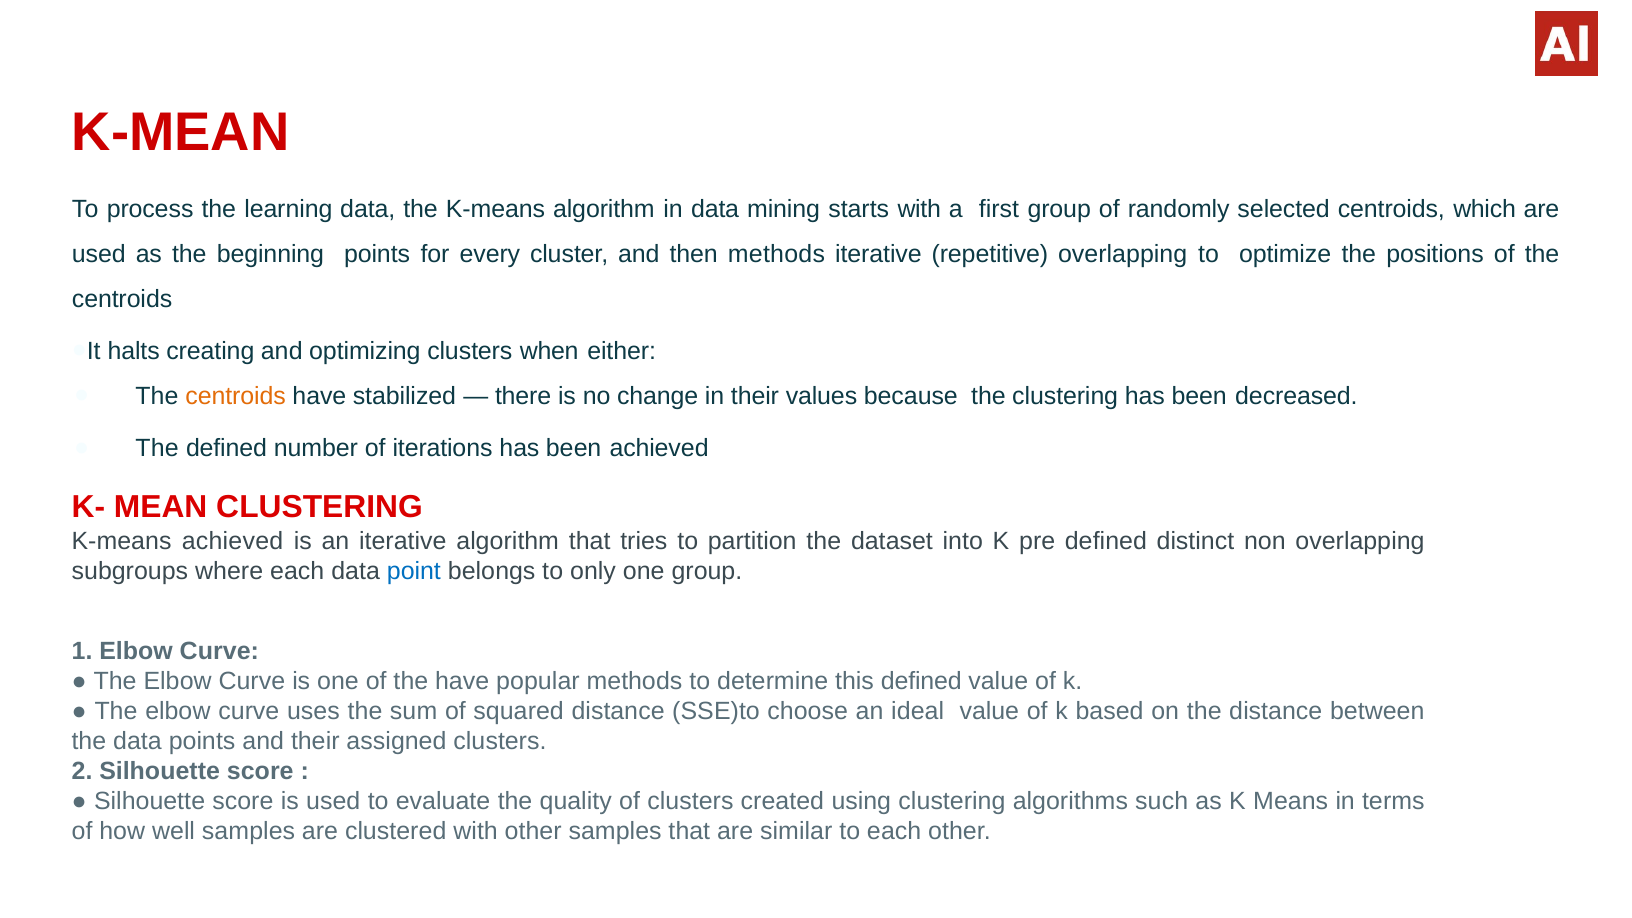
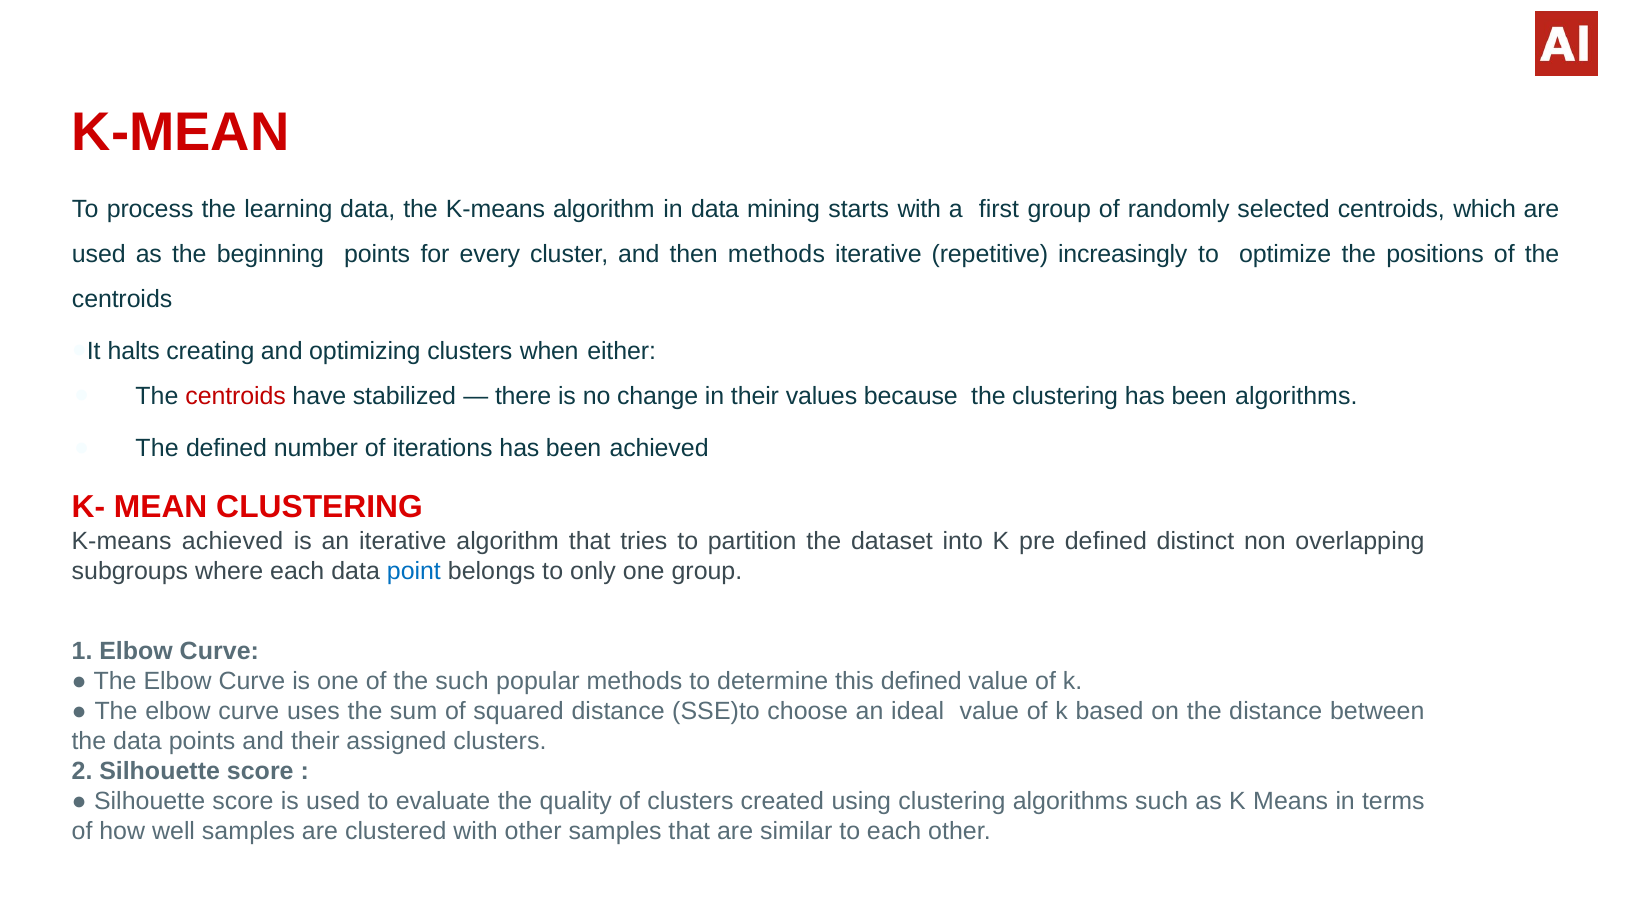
repetitive overlapping: overlapping -> increasingly
centroids at (236, 396) colour: orange -> red
been decreased: decreased -> algorithms
the have: have -> such
